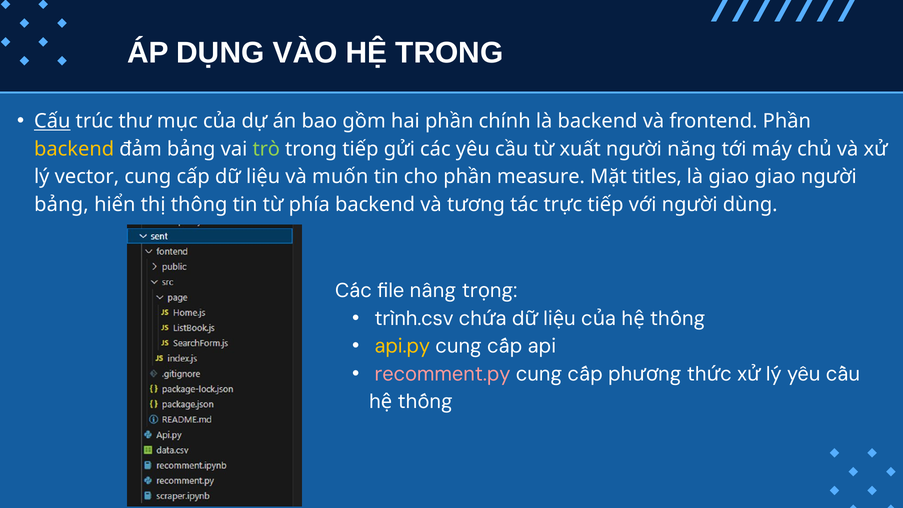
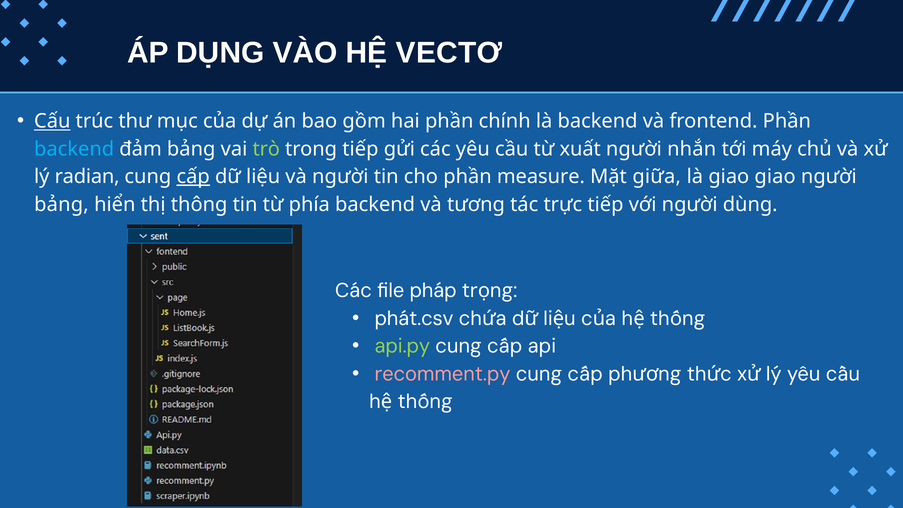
HỆ TRONG: TRONG -> VECTƠ
backend at (74, 149) colour: yellow -> light blue
năng: năng -> nhắn
vector: vector -> radian
cấp underline: none -> present
và muốn: muốn -> người
titles: titles -> giữa
nâng: nâng -> pháp
trình.csv: trình.csv -> phát.csv
api.py colour: yellow -> light green
